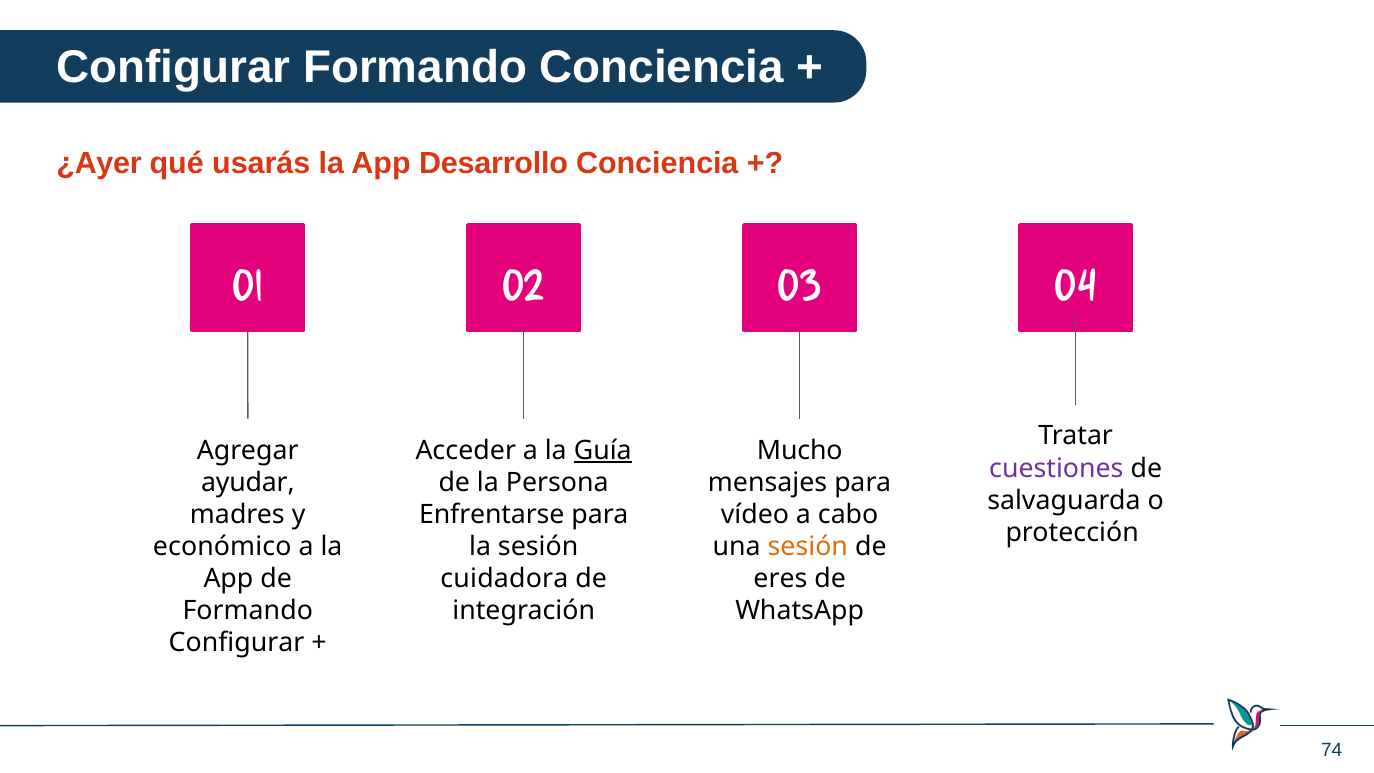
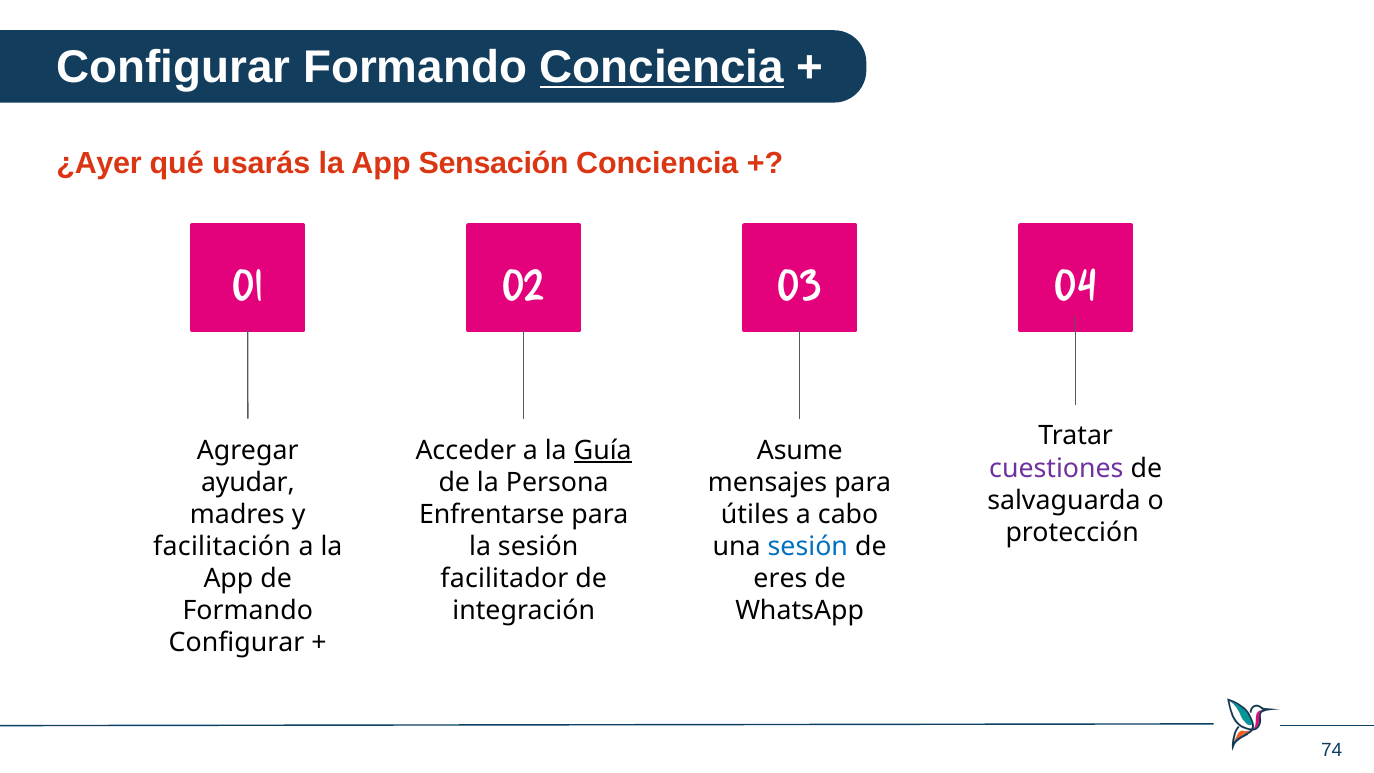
Conciencia at (662, 67) underline: none -> present
Desarrollo: Desarrollo -> Sensación
Mucho: Mucho -> Asume
vídeo: vídeo -> útiles
económico: económico -> facilitación
sesión at (808, 546) colour: orange -> blue
cuidadora: cuidadora -> facilitador
